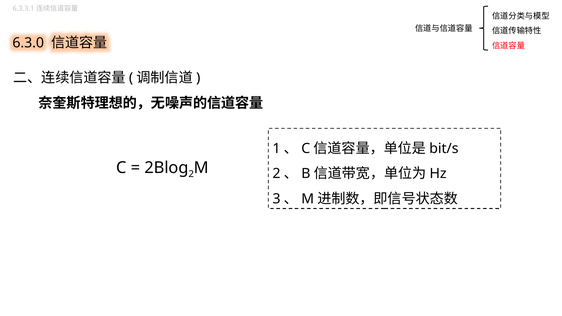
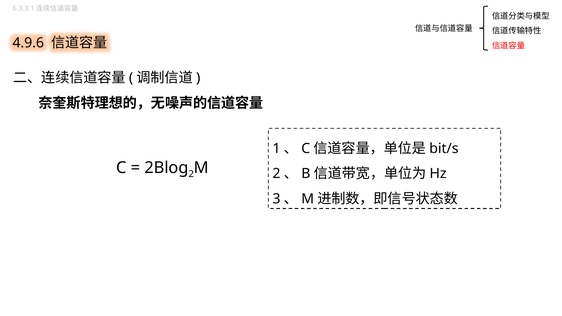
6.3.0: 6.3.0 -> 4.9.6
